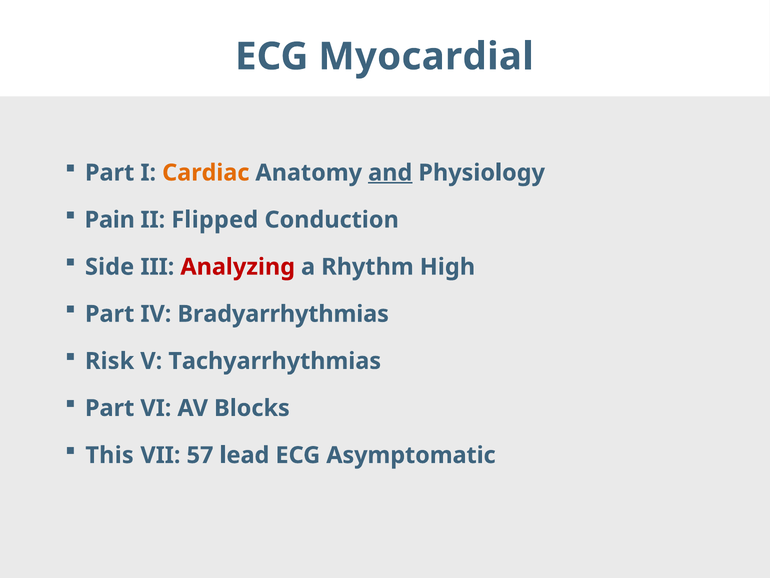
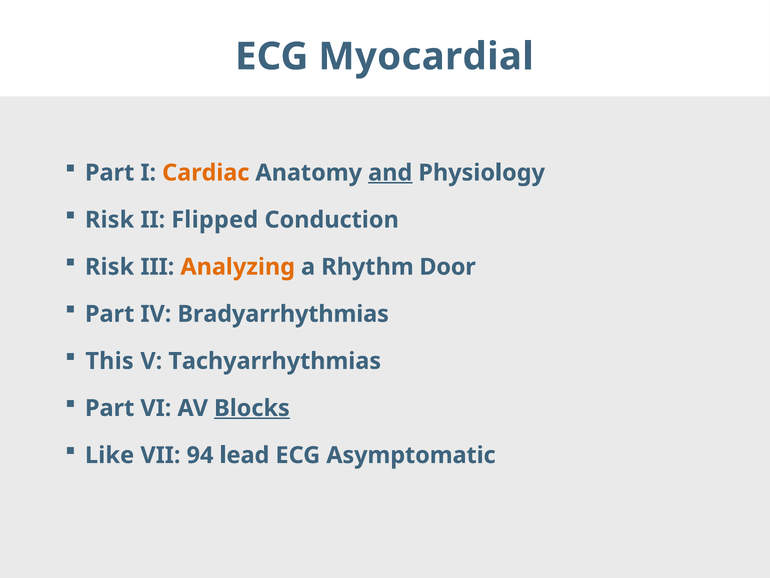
Pain at (110, 220): Pain -> Risk
Side at (110, 267): Side -> Risk
Analyzing colour: red -> orange
High: High -> Door
Risk: Risk -> This
Blocks underline: none -> present
This: This -> Like
57: 57 -> 94
